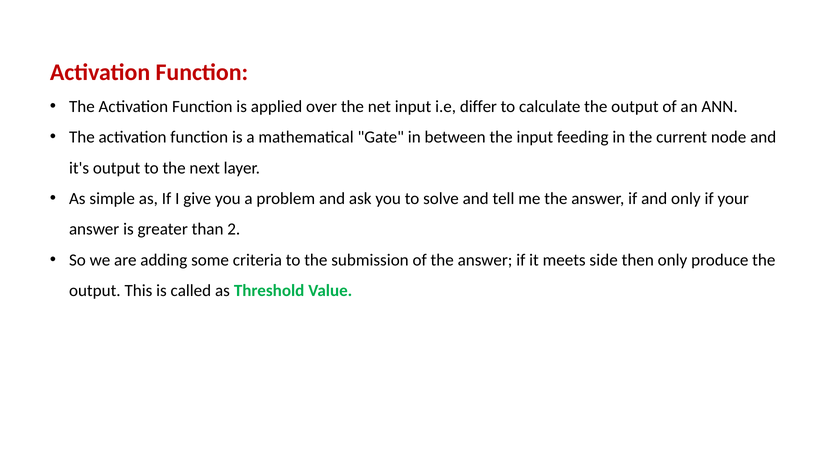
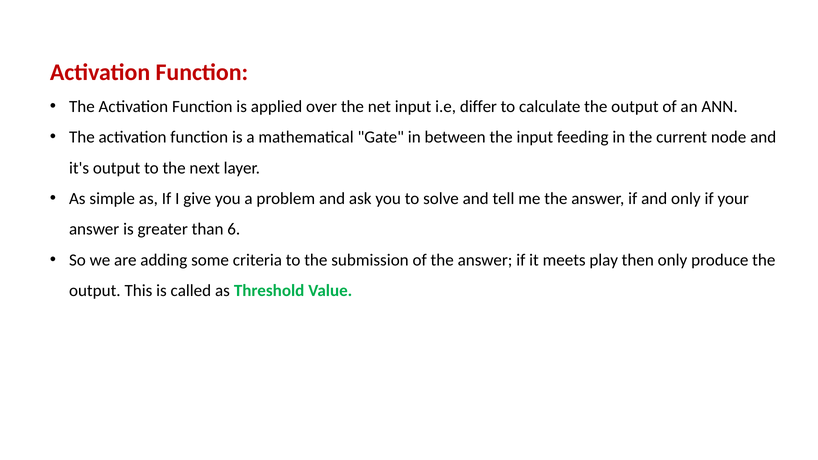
2: 2 -> 6
side: side -> play
